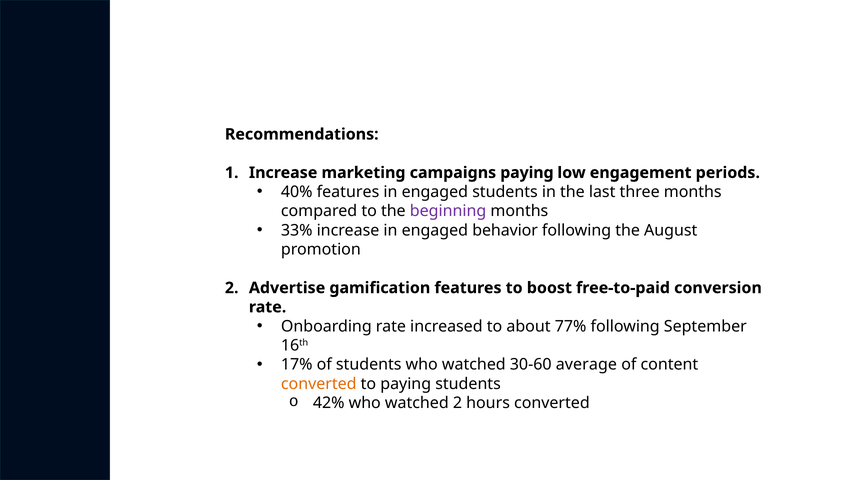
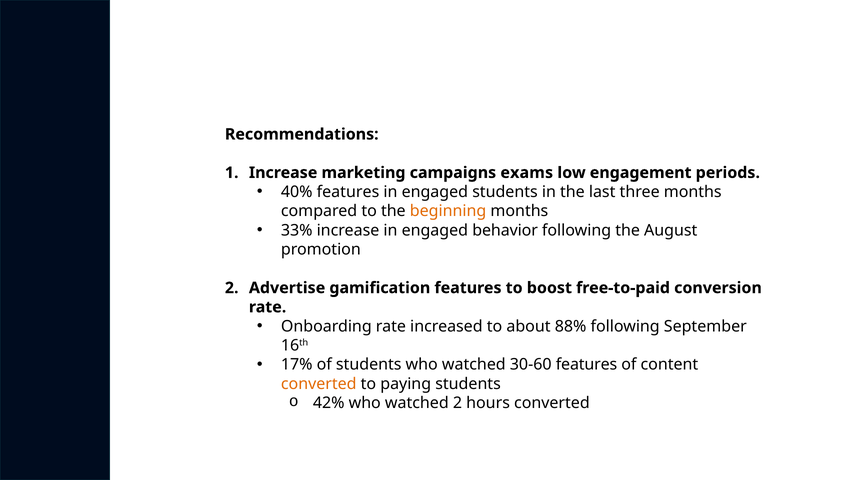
campaigns paying: paying -> exams
beginning colour: purple -> orange
77%: 77% -> 88%
30-60 average: average -> features
